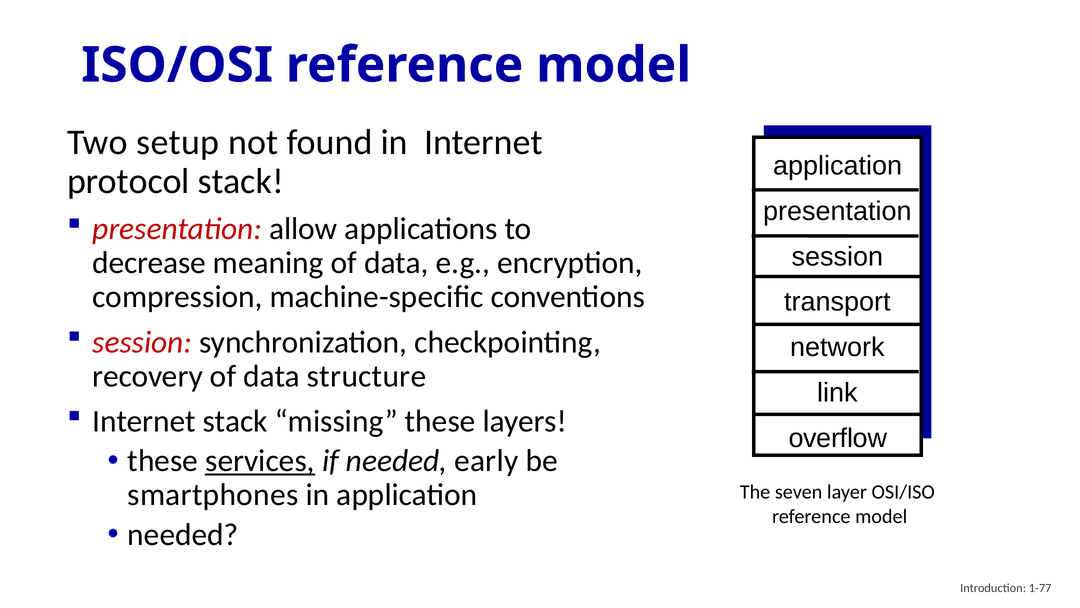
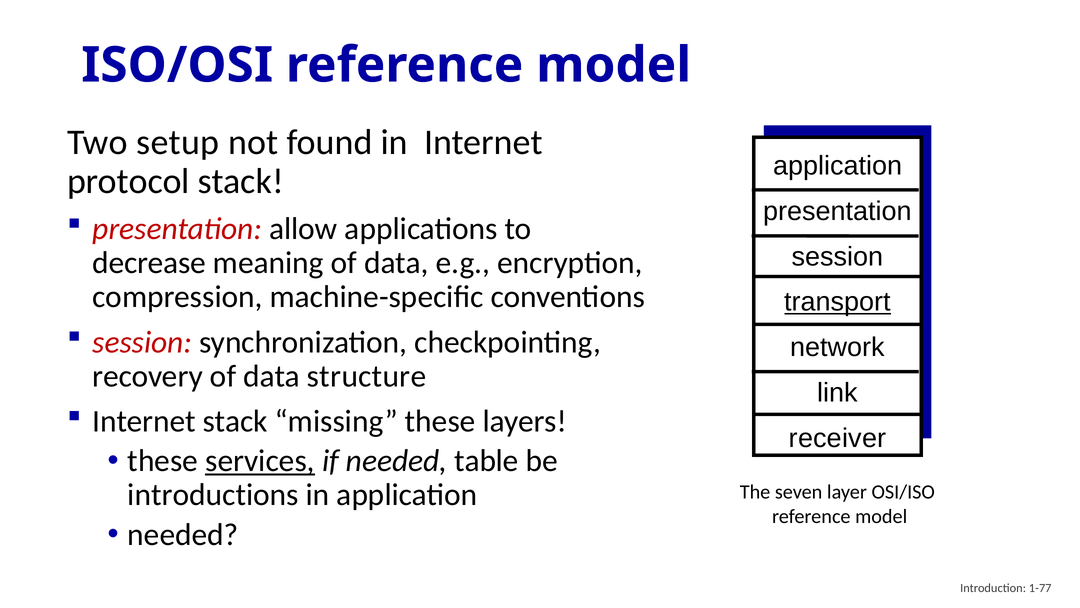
transport underline: none -> present
overflow: overflow -> receiver
early: early -> table
smartphones: smartphones -> introductions
